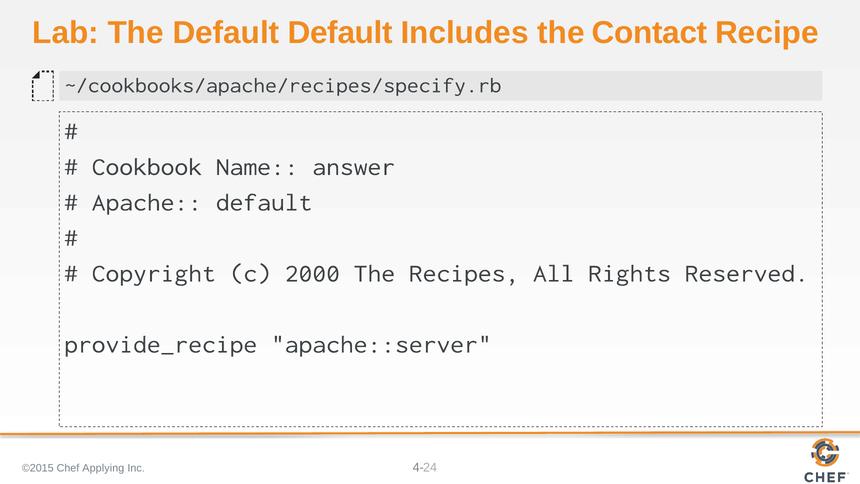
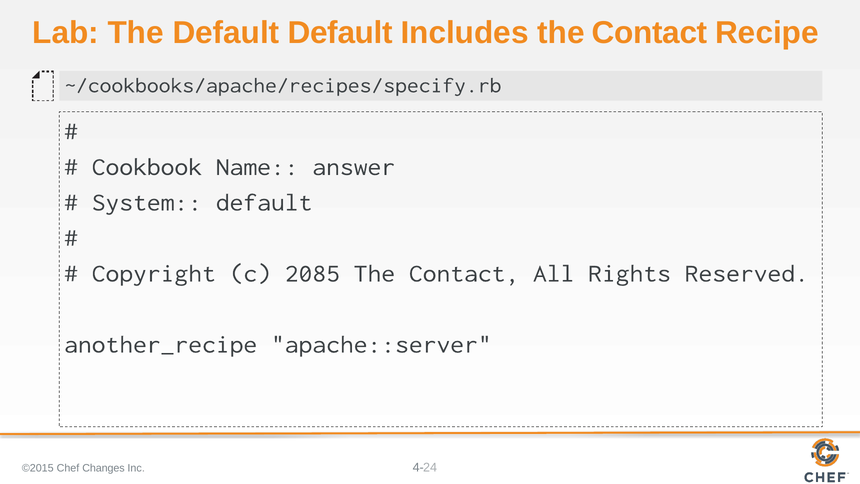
Apache: Apache -> System
2000: 2000 -> 2085
Recipes at (464, 273): Recipes -> Contact
provide_recipe: provide_recipe -> another_recipe
Applying: Applying -> Changes
